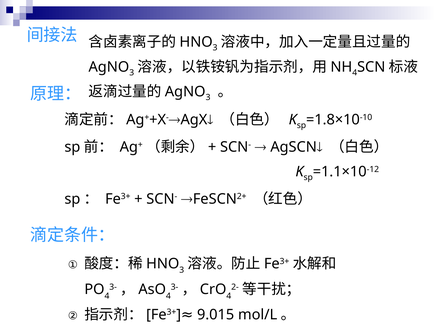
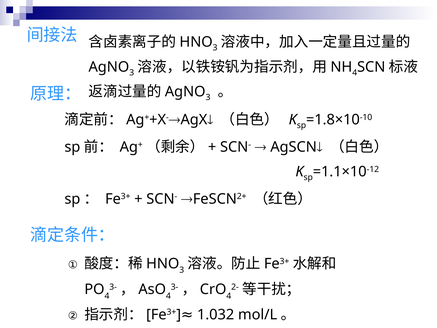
9.015: 9.015 -> 1.032
